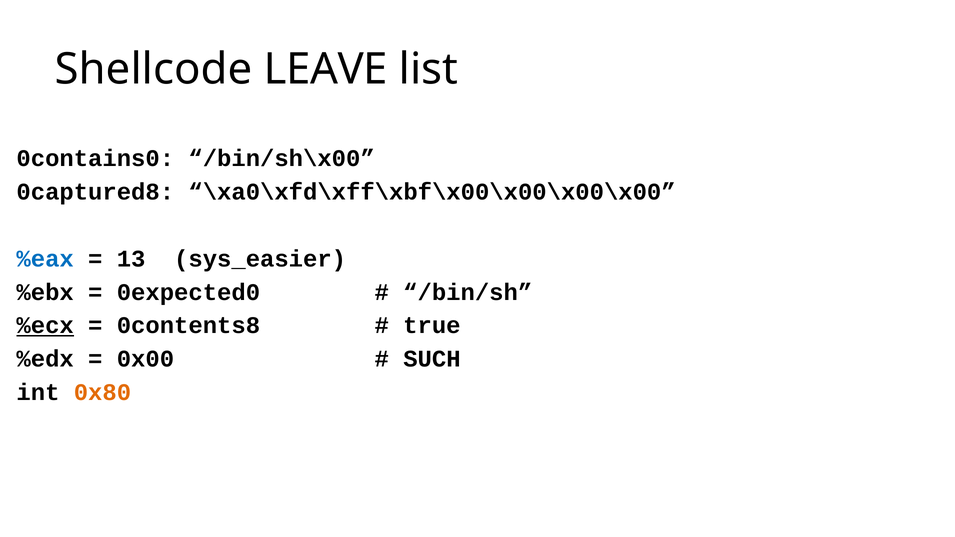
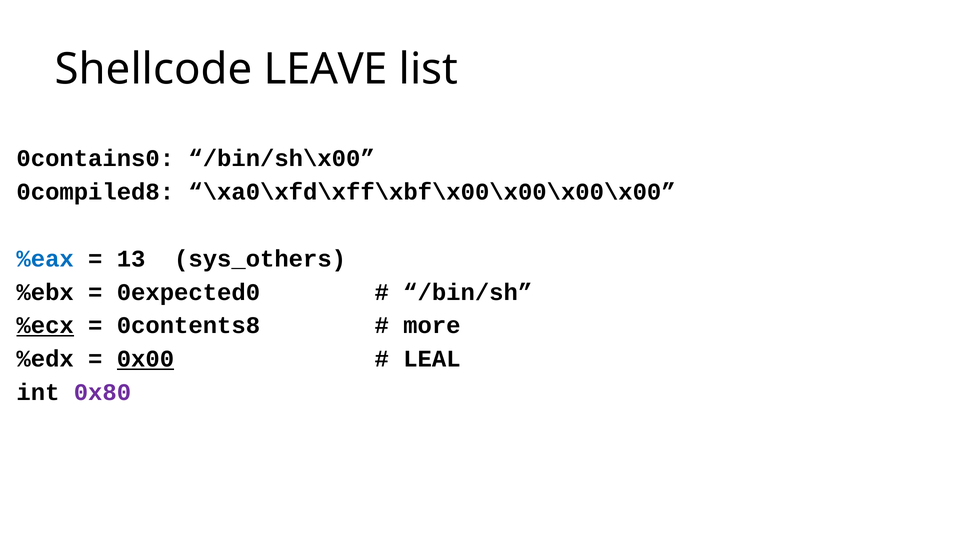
0captured8: 0captured8 -> 0compiled8
sys_easier: sys_easier -> sys_others
true: true -> more
0x00 underline: none -> present
SUCH: SUCH -> LEAL
0x80 colour: orange -> purple
